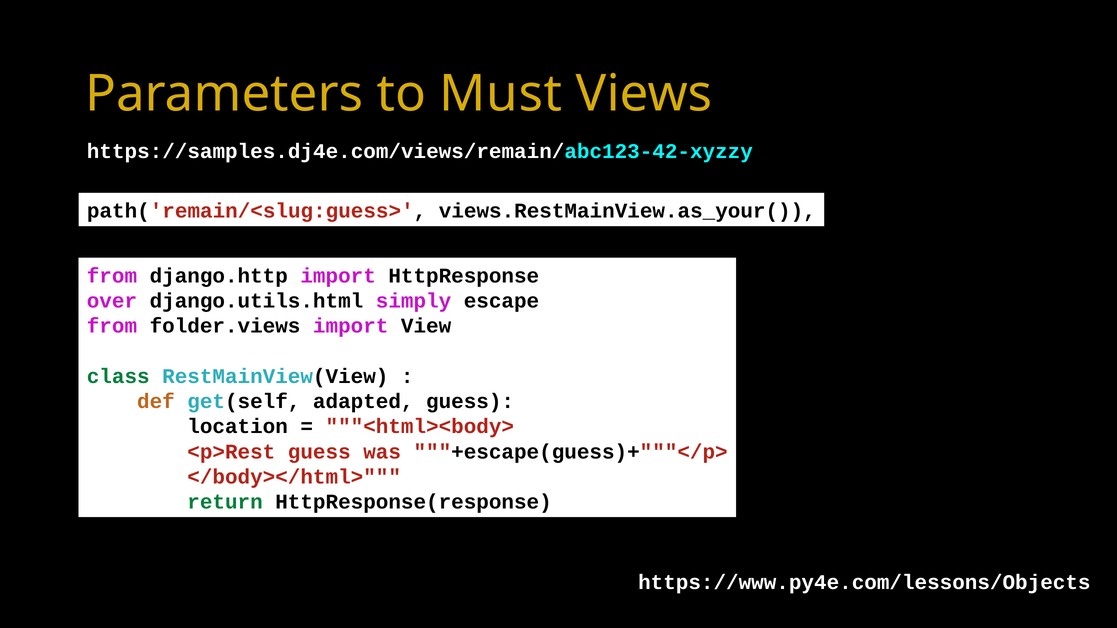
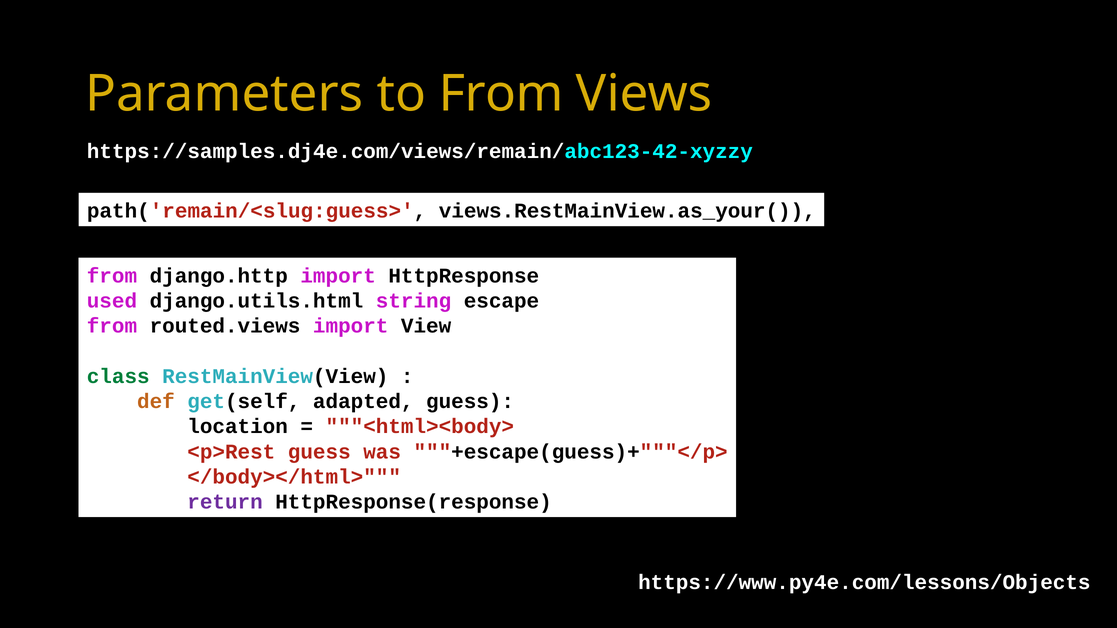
to Must: Must -> From
over: over -> used
simply: simply -> string
folder.views: folder.views -> routed.views
return colour: green -> purple
